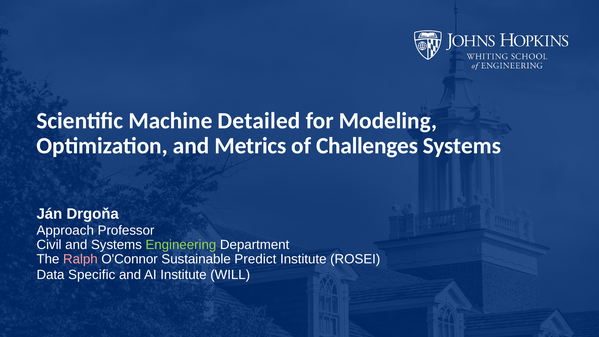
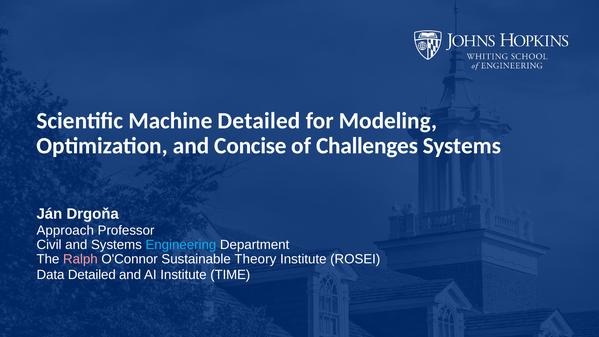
Metrics: Metrics -> Concise
Engineering colour: light green -> light blue
Predict: Predict -> Theory
Data Specific: Specific -> Detailed
WILL: WILL -> TIME
